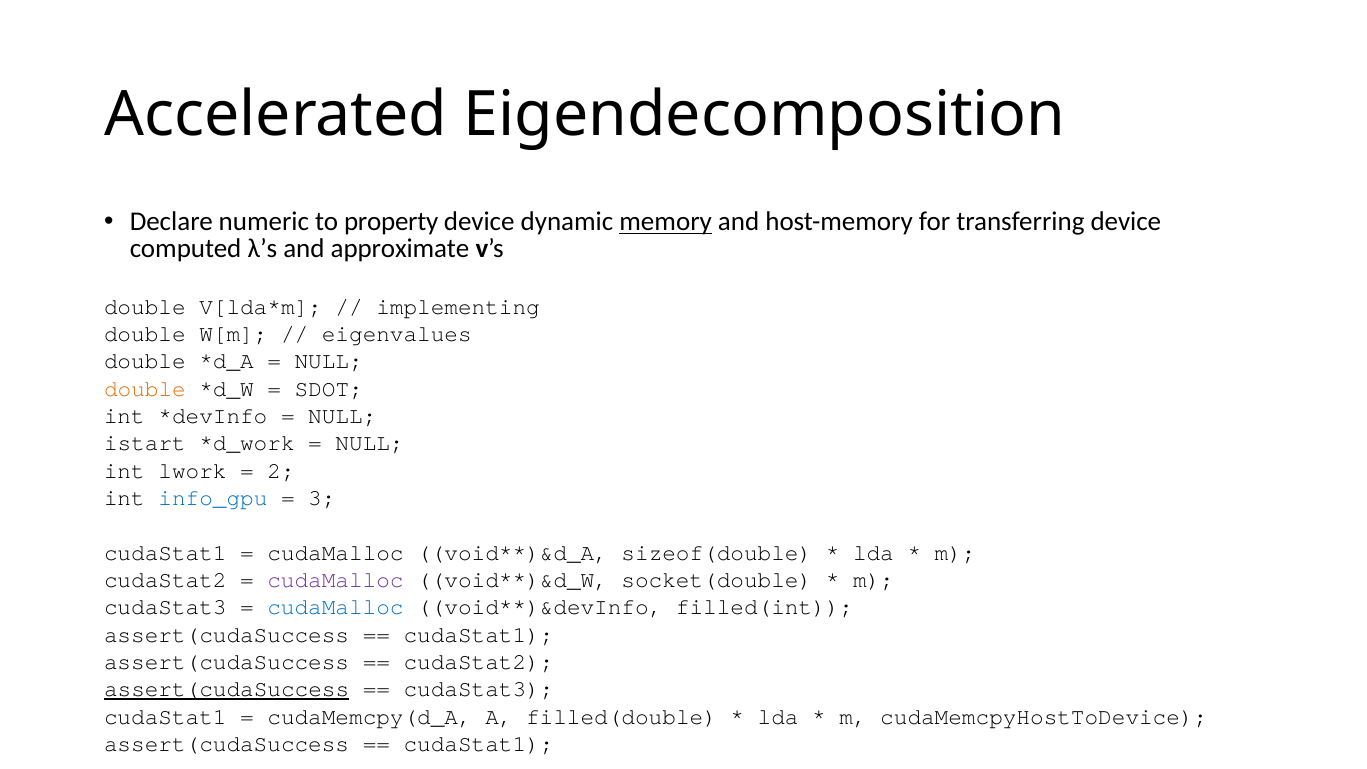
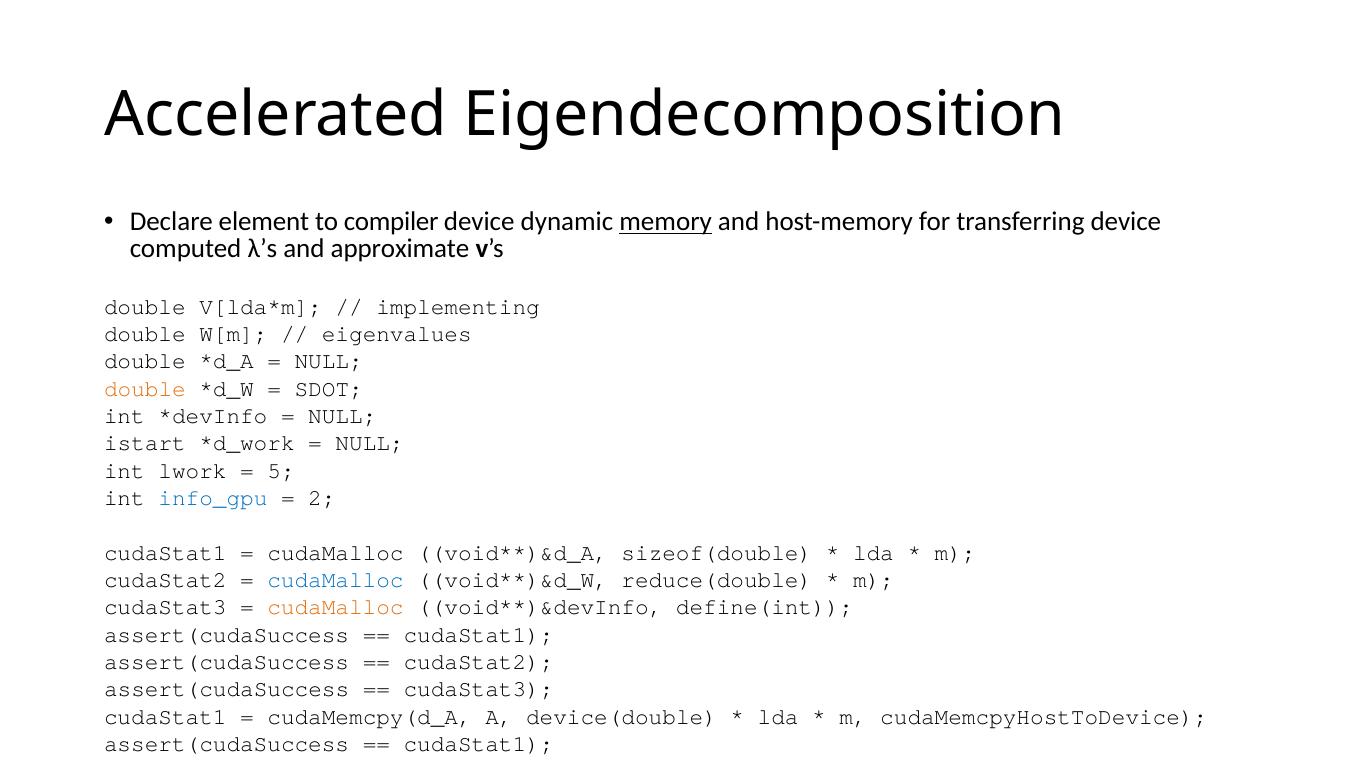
numeric: numeric -> element
property: property -> compiler
2: 2 -> 5
3: 3 -> 2
cudaMalloc at (335, 580) colour: purple -> blue
socket(double: socket(double -> reduce(double
cudaMalloc at (335, 607) colour: blue -> orange
filled(int: filled(int -> define(int
assert(cudaSuccess at (227, 689) underline: present -> none
filled(double: filled(double -> device(double
